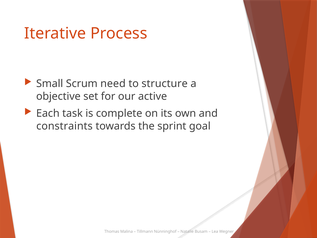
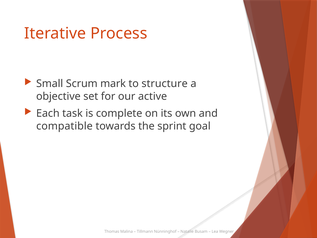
need: need -> mark
constraints: constraints -> compatible
